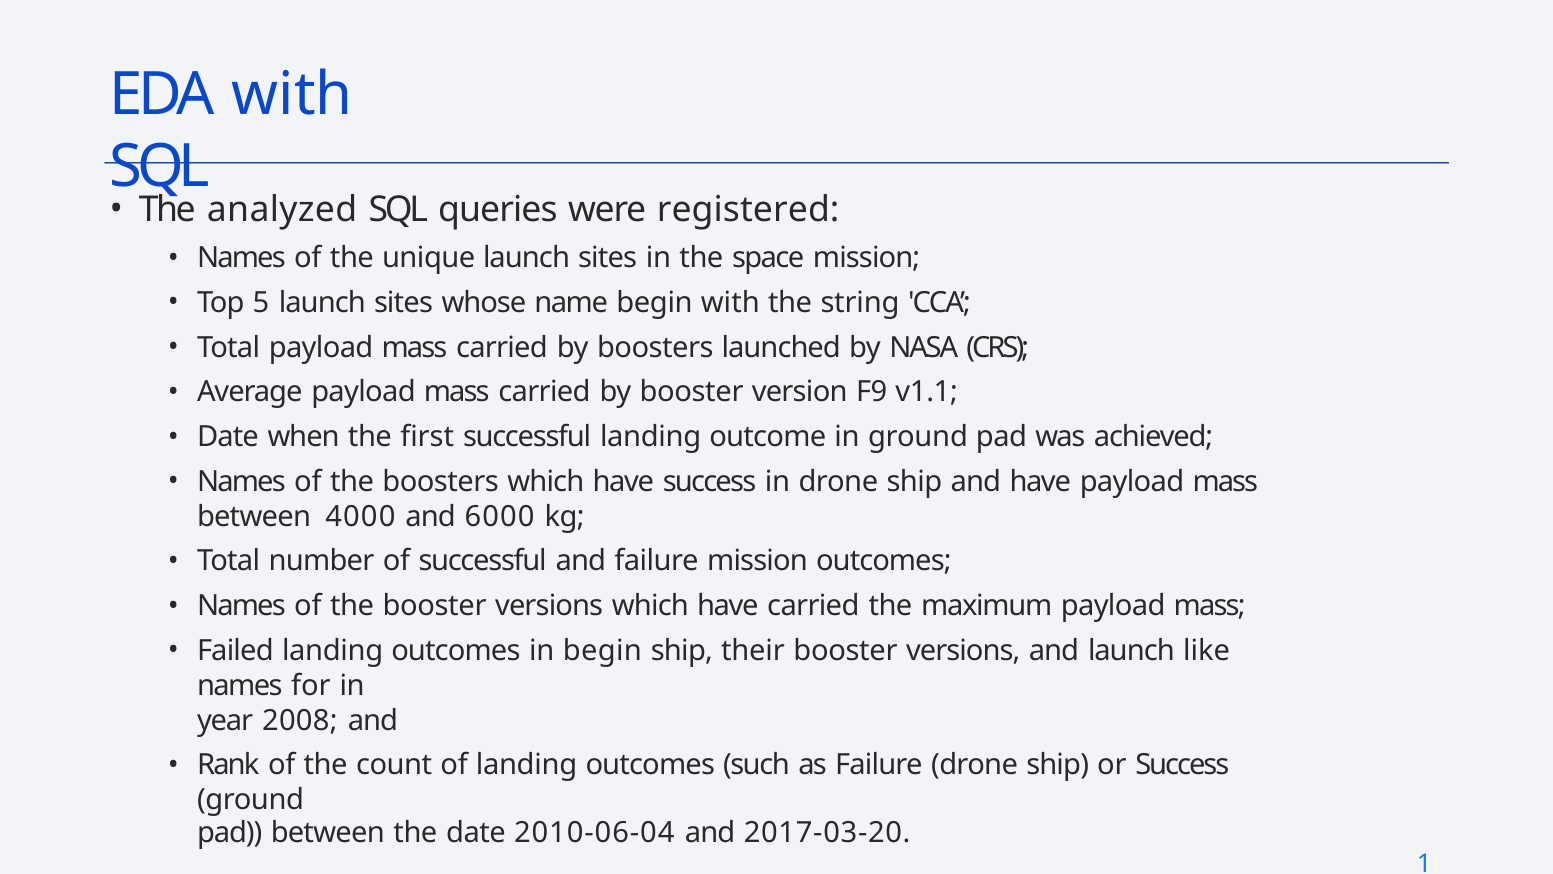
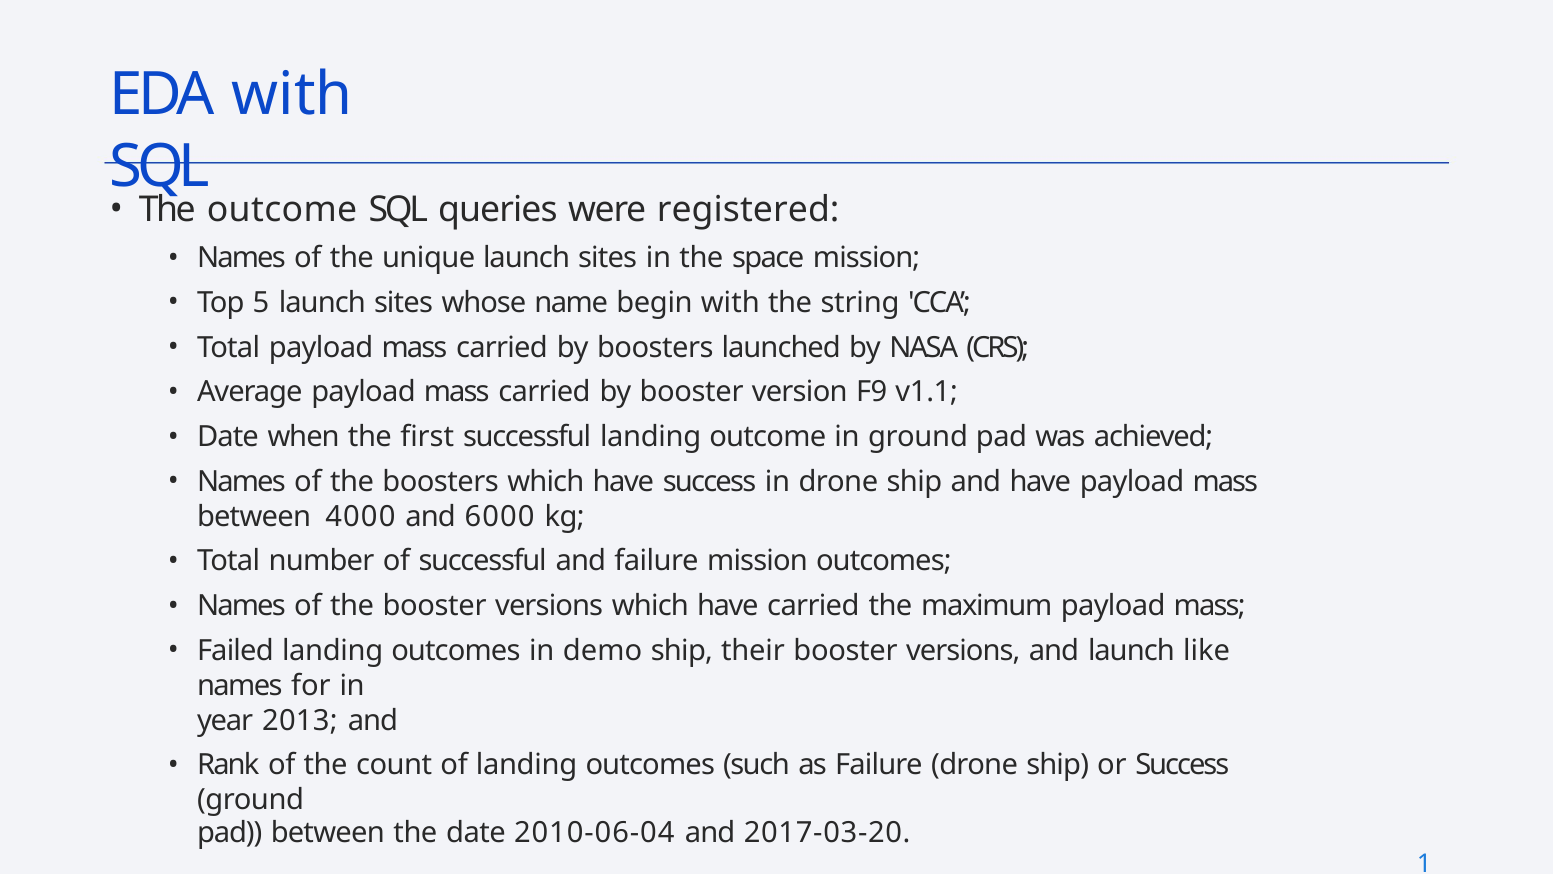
The analyzed: analyzed -> outcome
in begin: begin -> demo
2008: 2008 -> 2013
